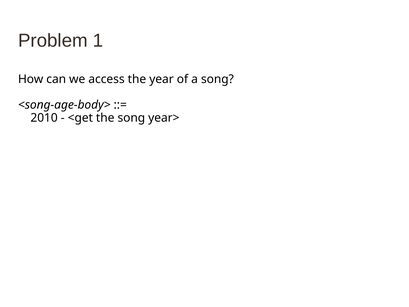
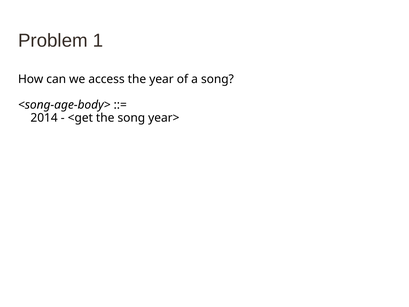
2010: 2010 -> 2014
